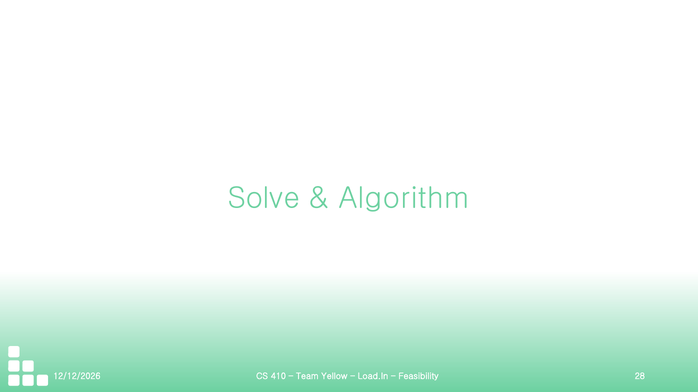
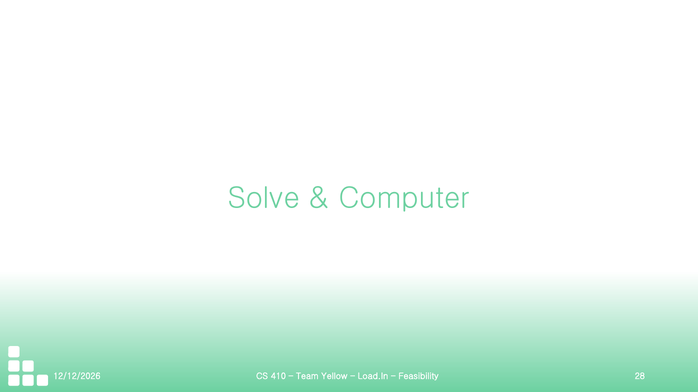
Algorithm: Algorithm -> Computer
